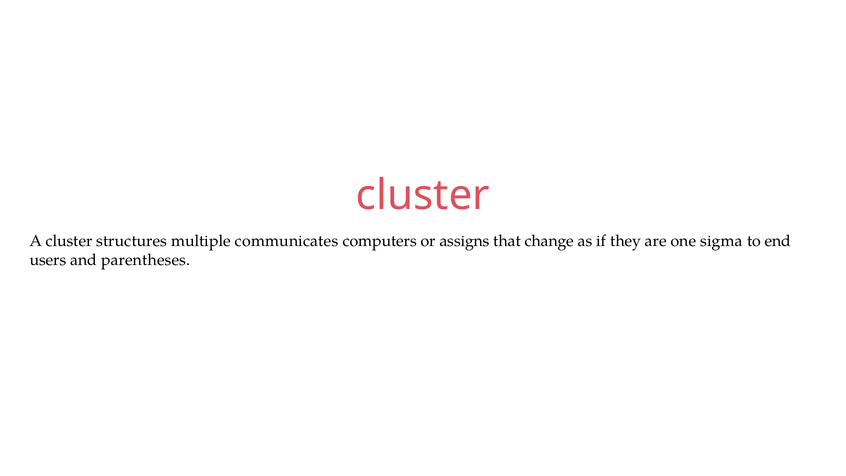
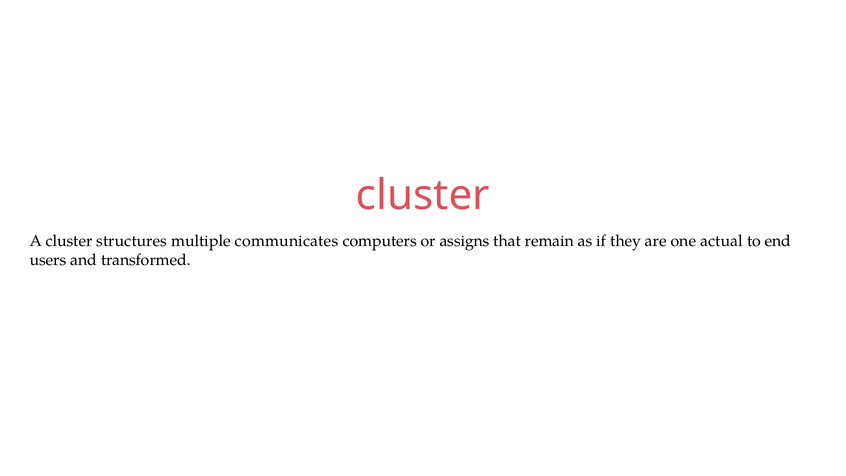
change: change -> remain
sigma: sigma -> actual
parentheses: parentheses -> transformed
